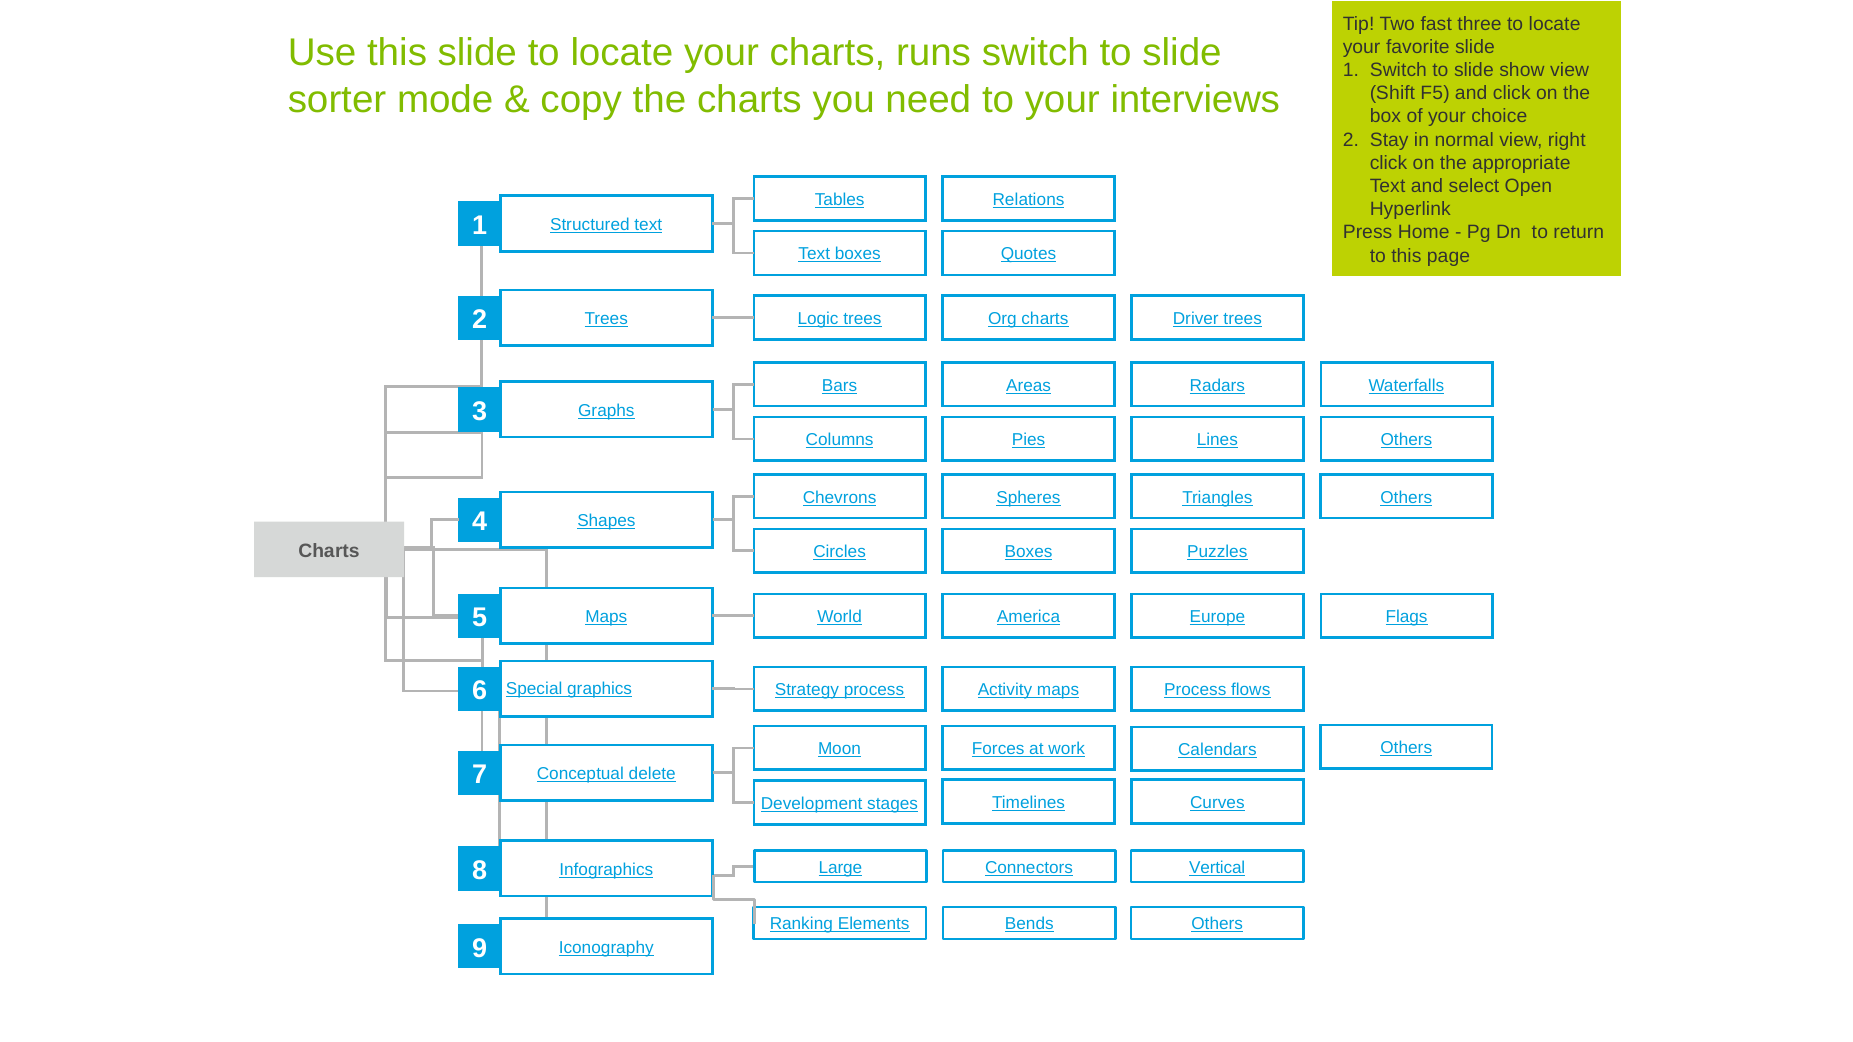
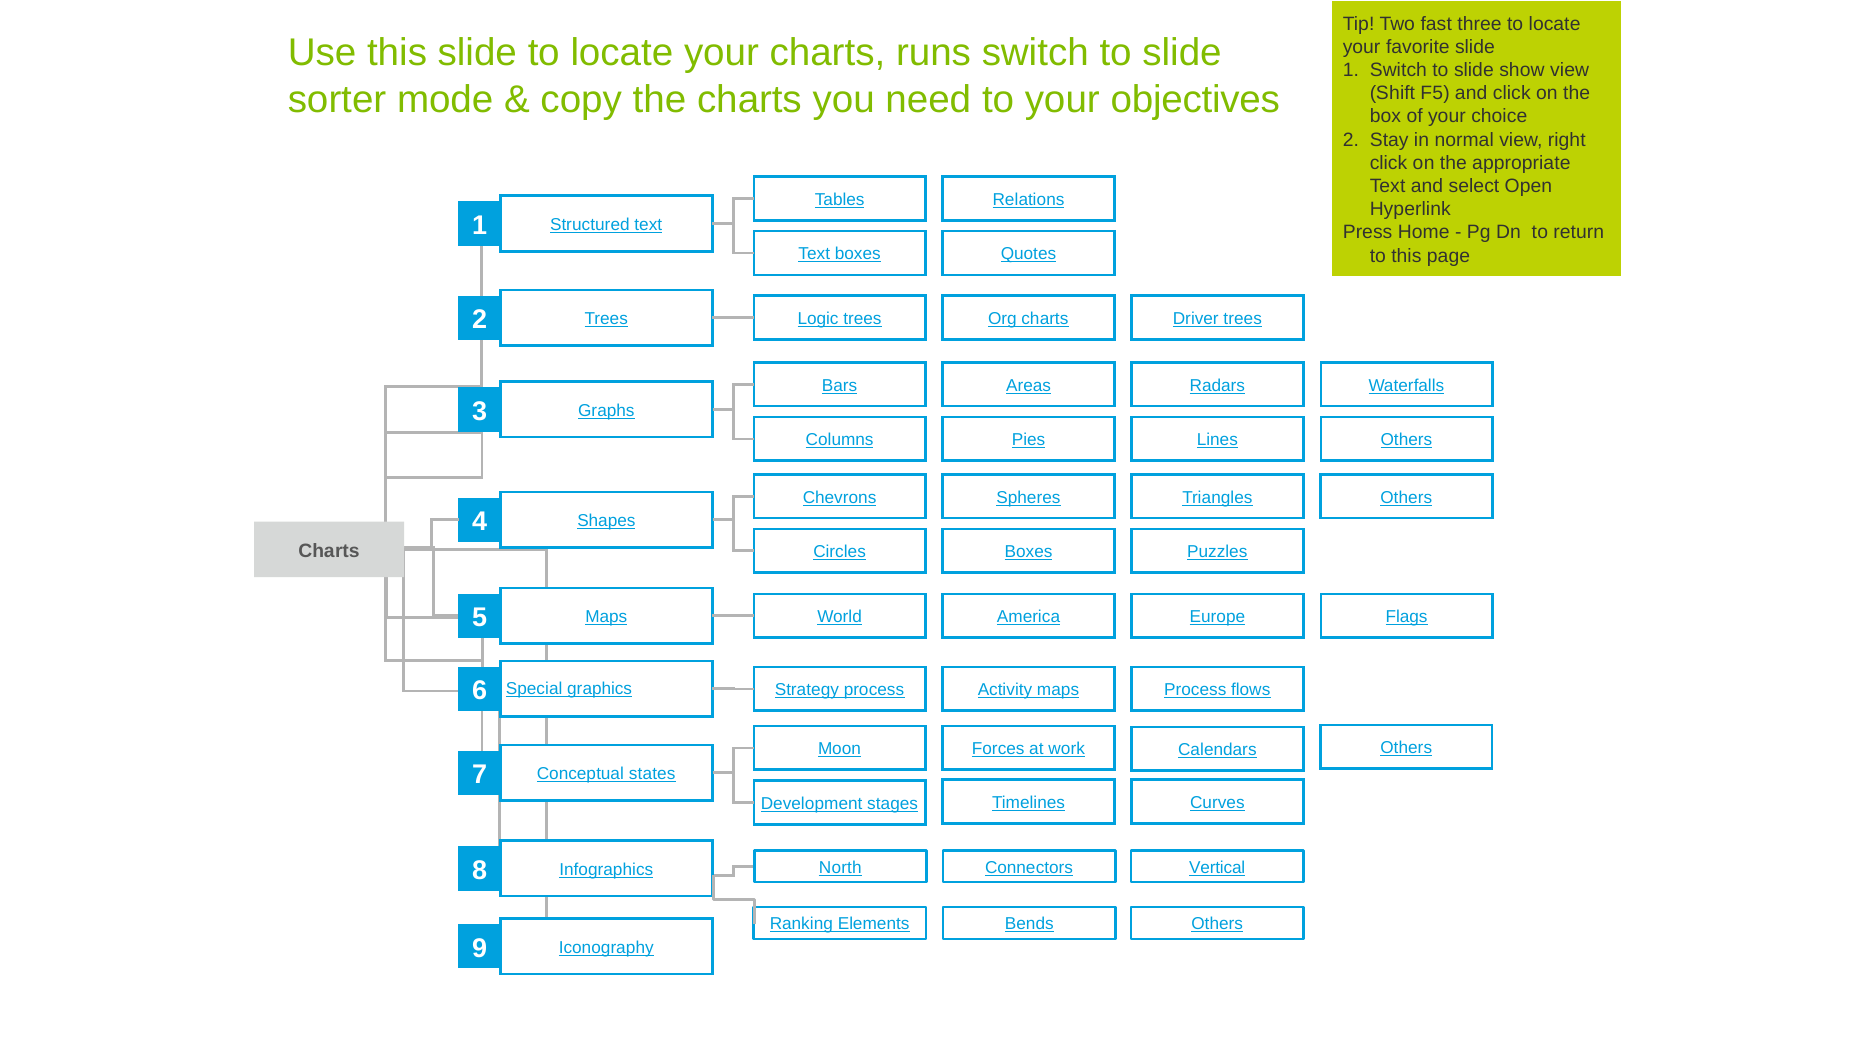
interviews: interviews -> objectives
delete: delete -> states
Large: Large -> North
